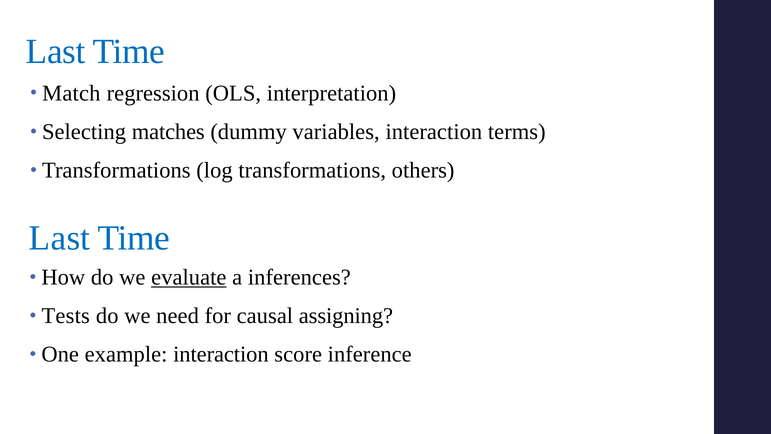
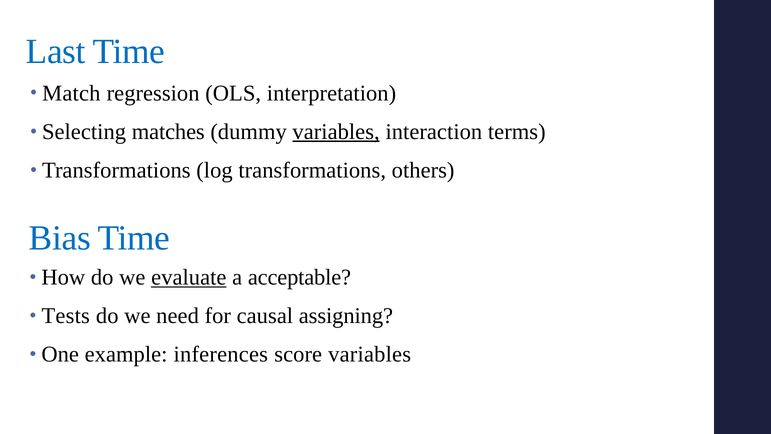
variables at (336, 132) underline: none -> present
Last at (60, 238): Last -> Bias
inferences: inferences -> acceptable
example interaction: interaction -> inferences
score inference: inference -> variables
